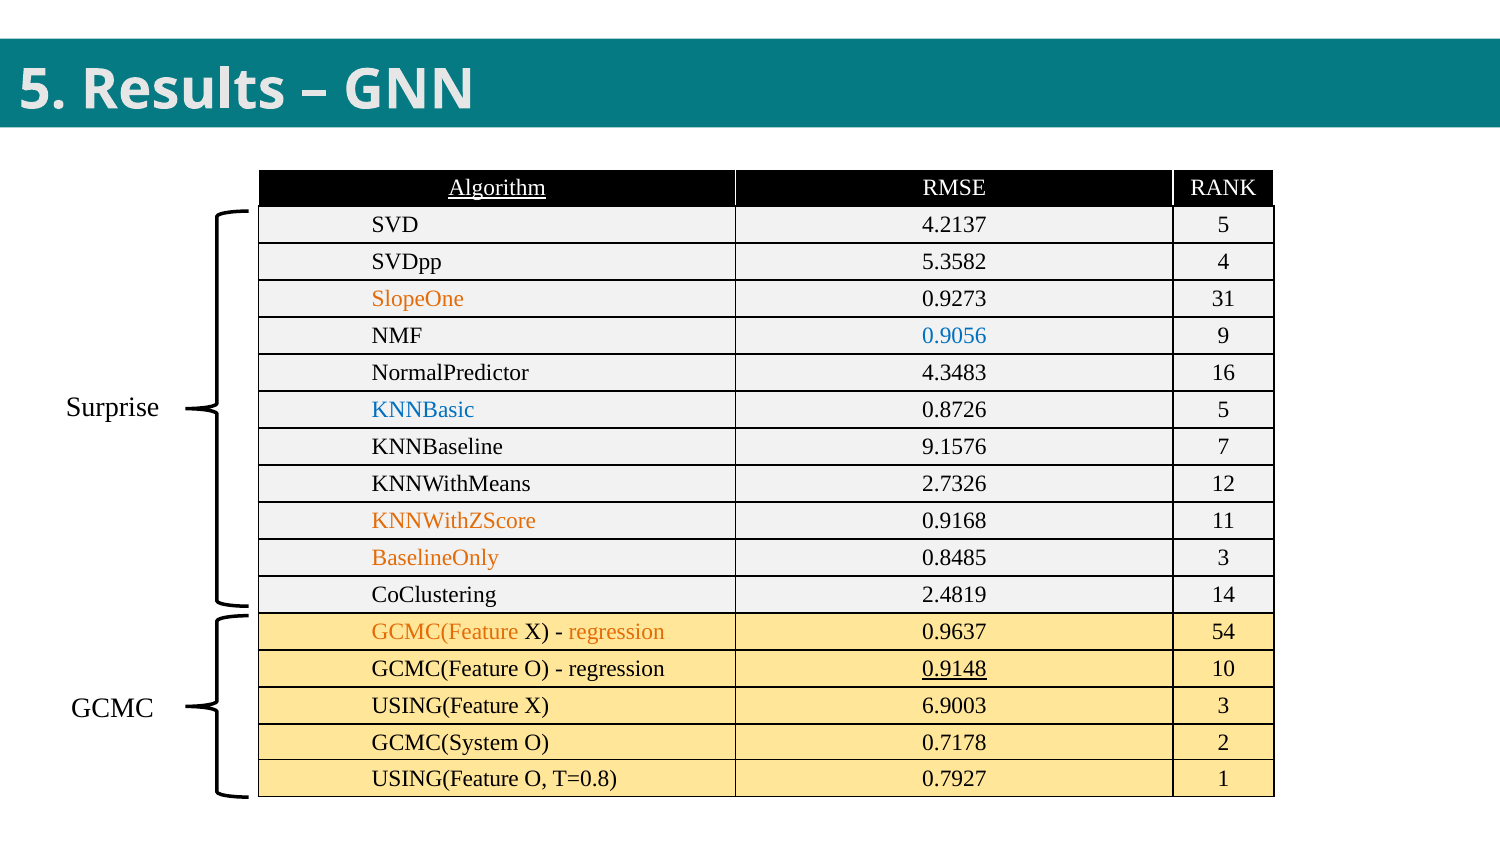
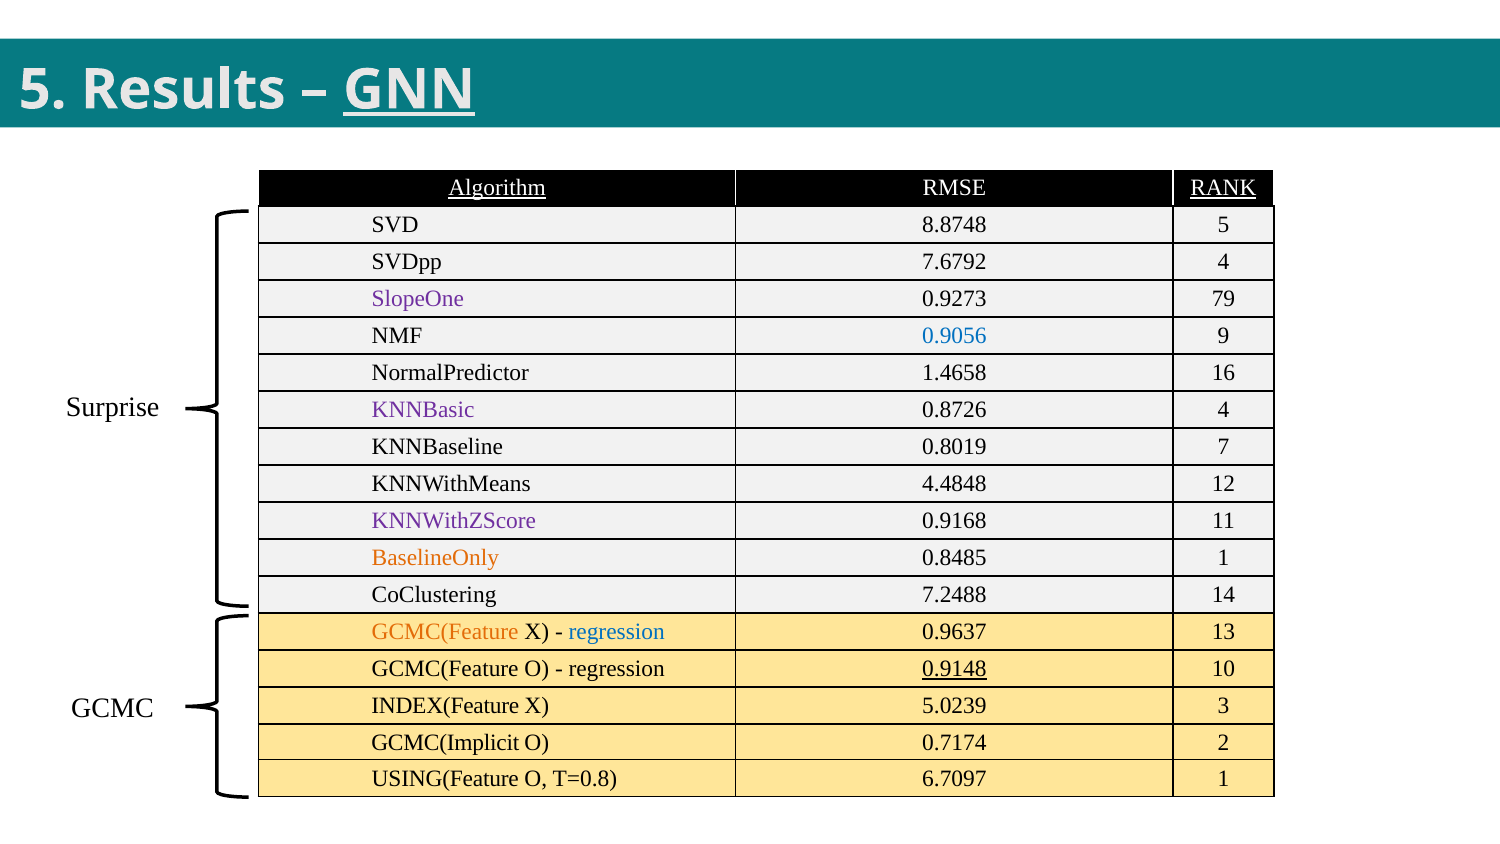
GNN underline: none -> present
RANK underline: none -> present
4.2137: 4.2137 -> 8.8748
5.3582: 5.3582 -> 7.6792
SlopeOne colour: orange -> purple
31: 31 -> 79
4.3483: 4.3483 -> 1.4658
KNNBasic colour: blue -> purple
0.8726 5: 5 -> 4
9.1576: 9.1576 -> 0.8019
2.7326: 2.7326 -> 4.4848
KNNWithZScore colour: orange -> purple
0.8485 3: 3 -> 1
2.4819: 2.4819 -> 7.2488
regression at (617, 632) colour: orange -> blue
54: 54 -> 13
USING(Feature at (445, 706): USING(Feature -> INDEX(Feature
6.9003: 6.9003 -> 5.0239
GCMC(System: GCMC(System -> GCMC(Implicit
0.7178: 0.7178 -> 0.7174
0.7927: 0.7927 -> 6.7097
